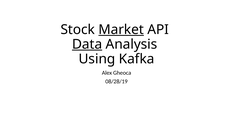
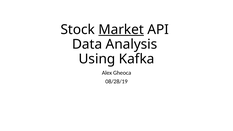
Data underline: present -> none
